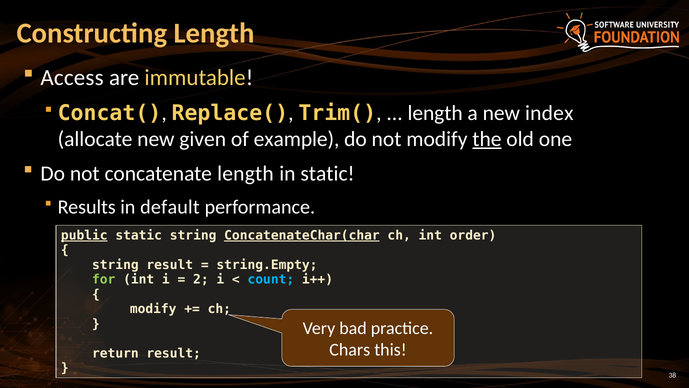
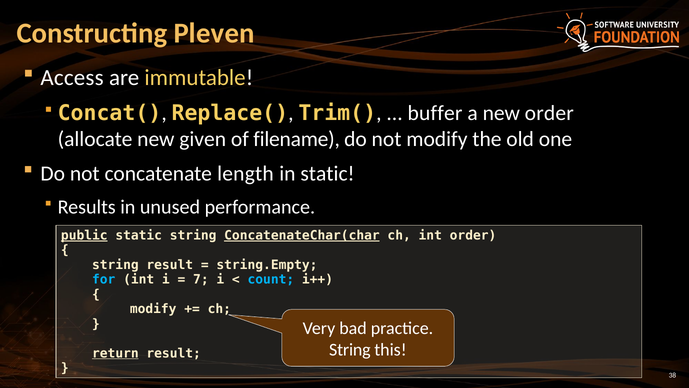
Constructing Length: Length -> Pleven
length at (435, 113): length -> buffer
new index: index -> order
example: example -> filename
the underline: present -> none
default: default -> unused
for colour: light green -> light blue
2: 2 -> 7
Chars at (350, 350): Chars -> String
return underline: none -> present
